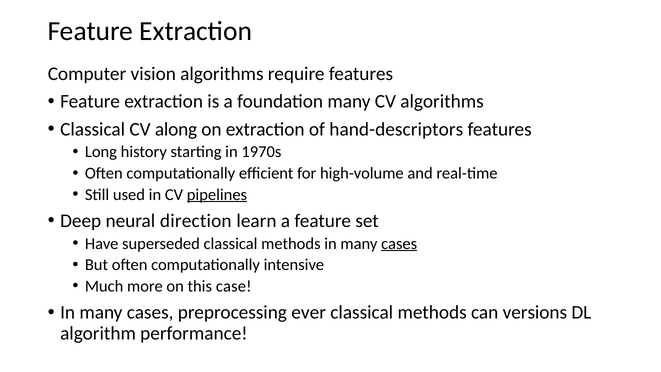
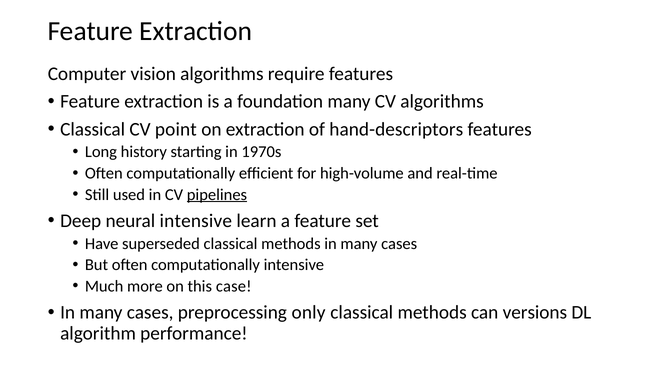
along: along -> point
neural direction: direction -> intensive
cases at (399, 243) underline: present -> none
ever: ever -> only
